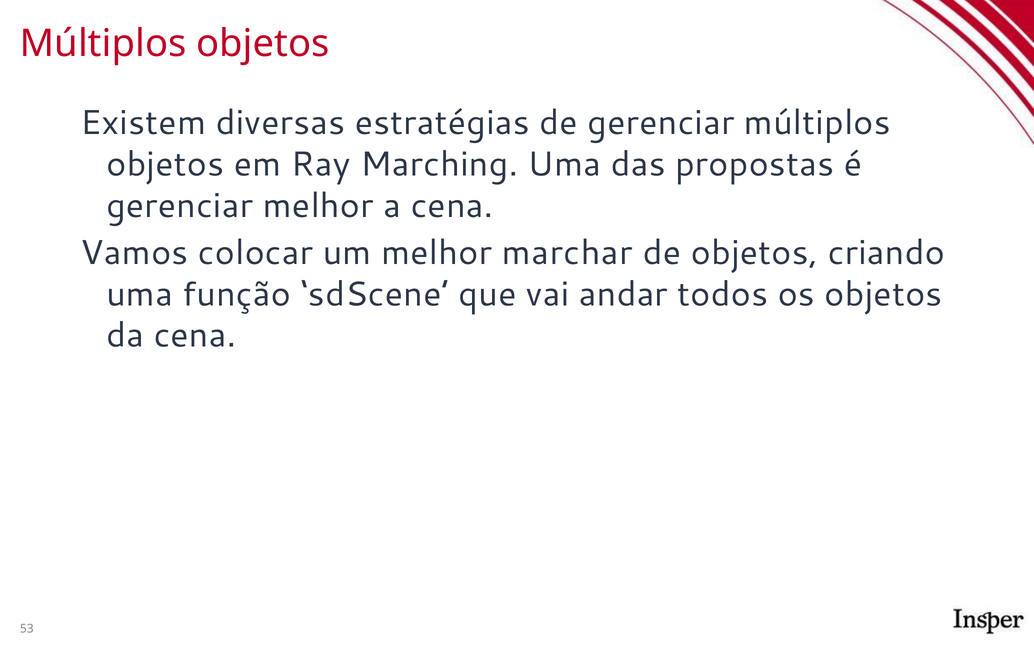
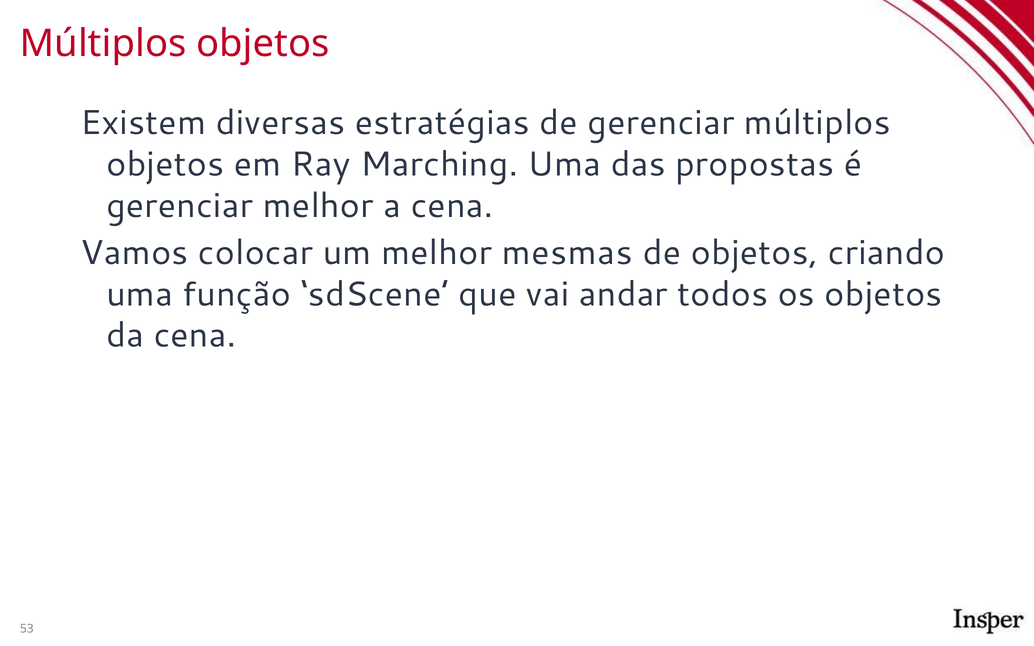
marchar: marchar -> mesmas
